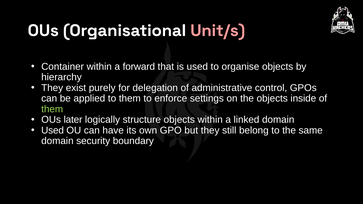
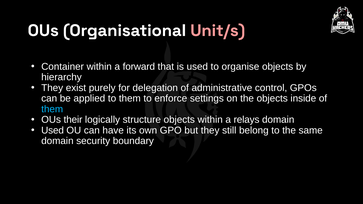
them at (52, 109) colour: light green -> light blue
later: later -> their
linked: linked -> relays
